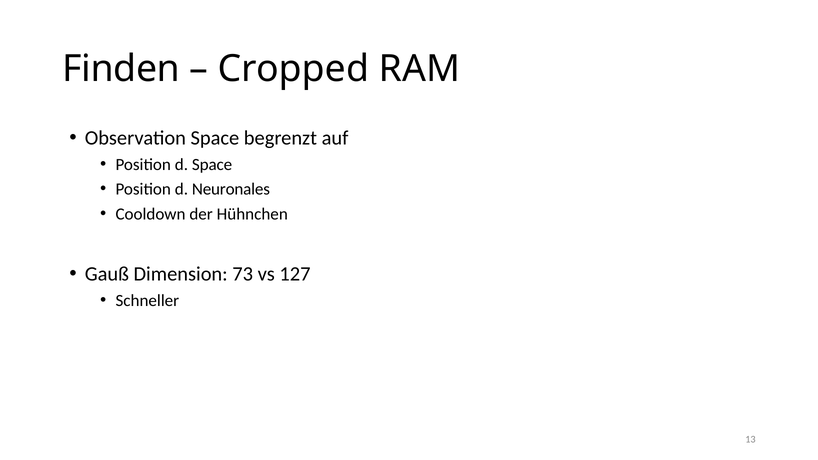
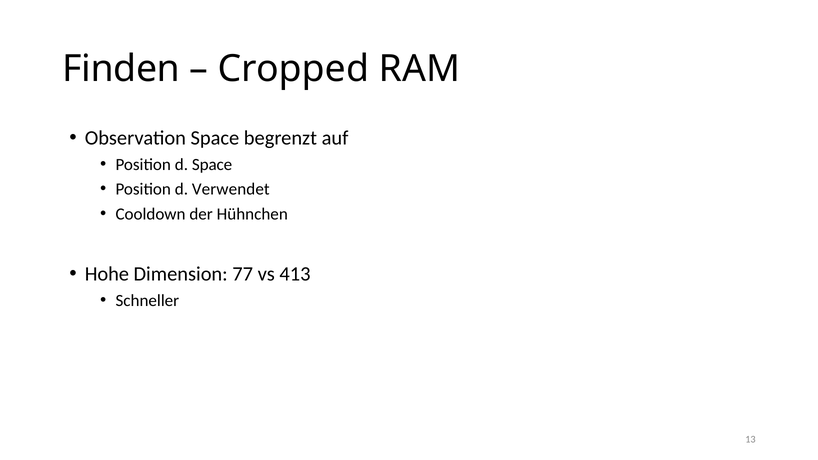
Neuronales: Neuronales -> Verwendet
Gauß: Gauß -> Hohe
73: 73 -> 77
127: 127 -> 413
